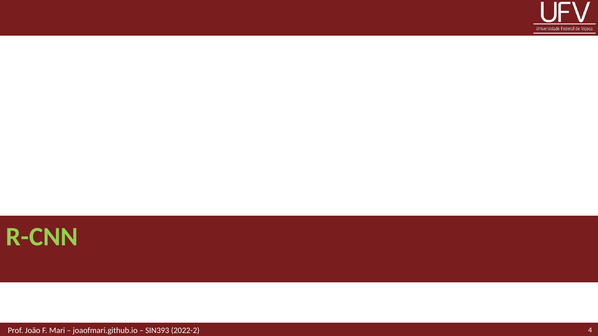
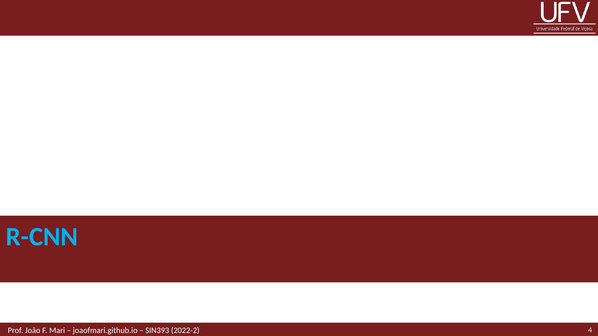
R-CNN colour: light green -> light blue
